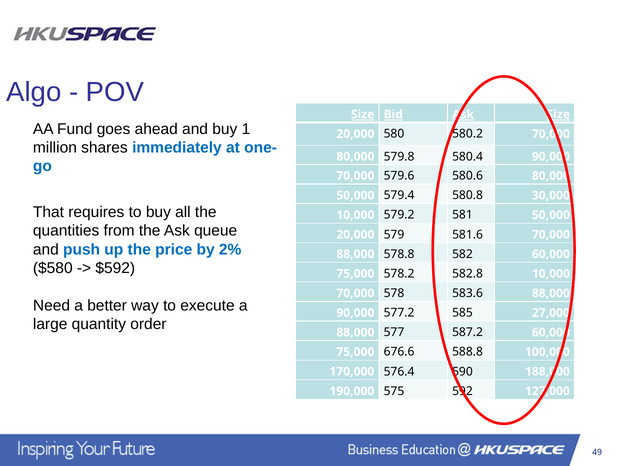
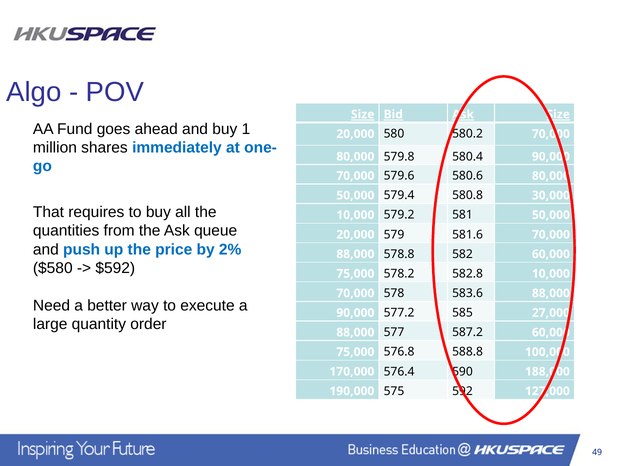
676.6: 676.6 -> 576.8
